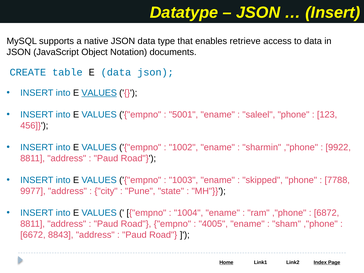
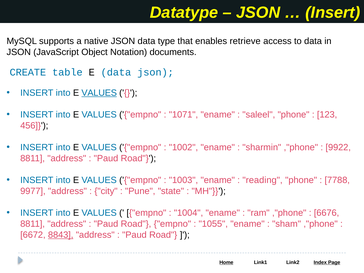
5001: 5001 -> 1071
skipped: skipped -> reading
6872: 6872 -> 6676
4005: 4005 -> 1055
8843 underline: none -> present
